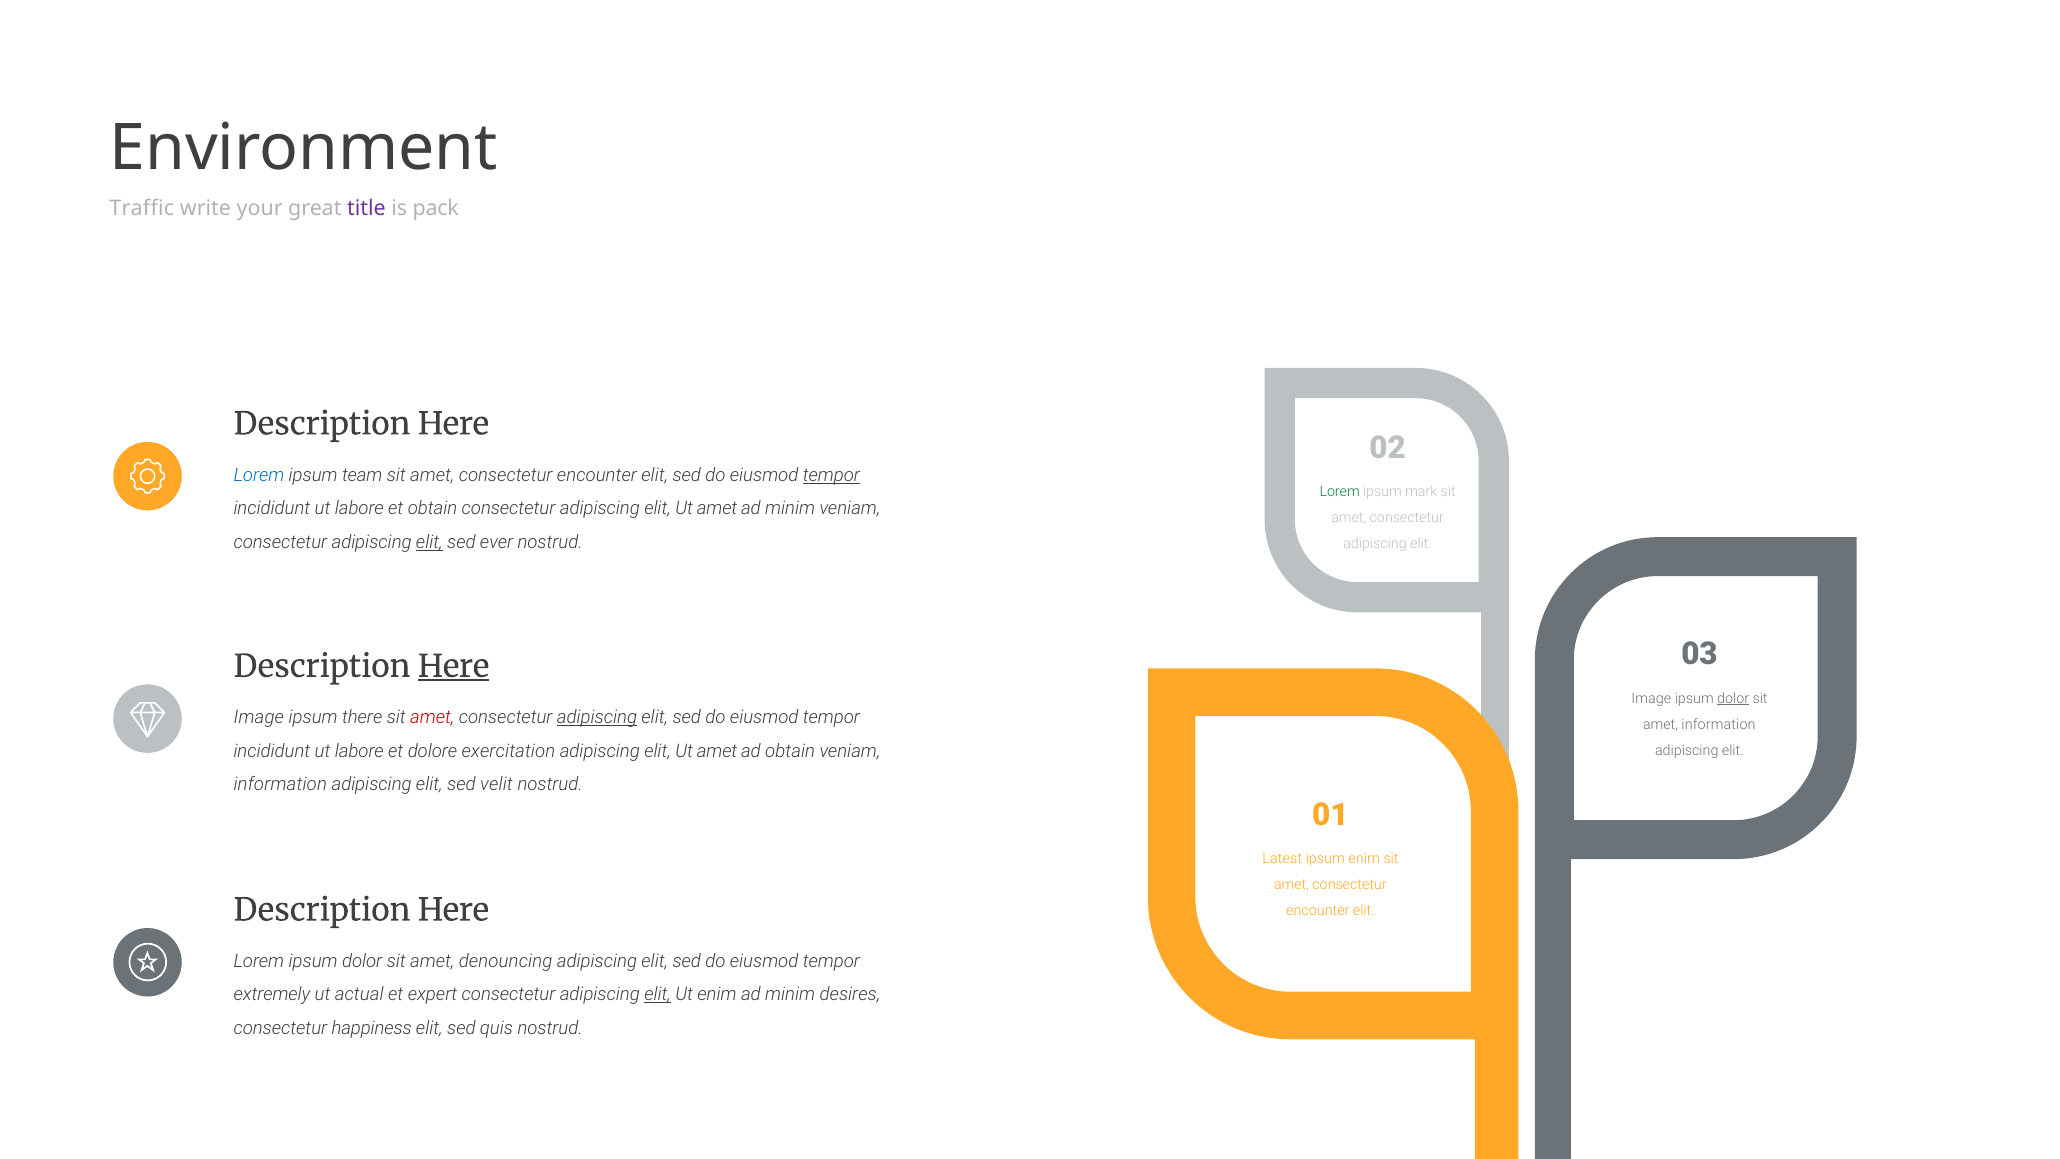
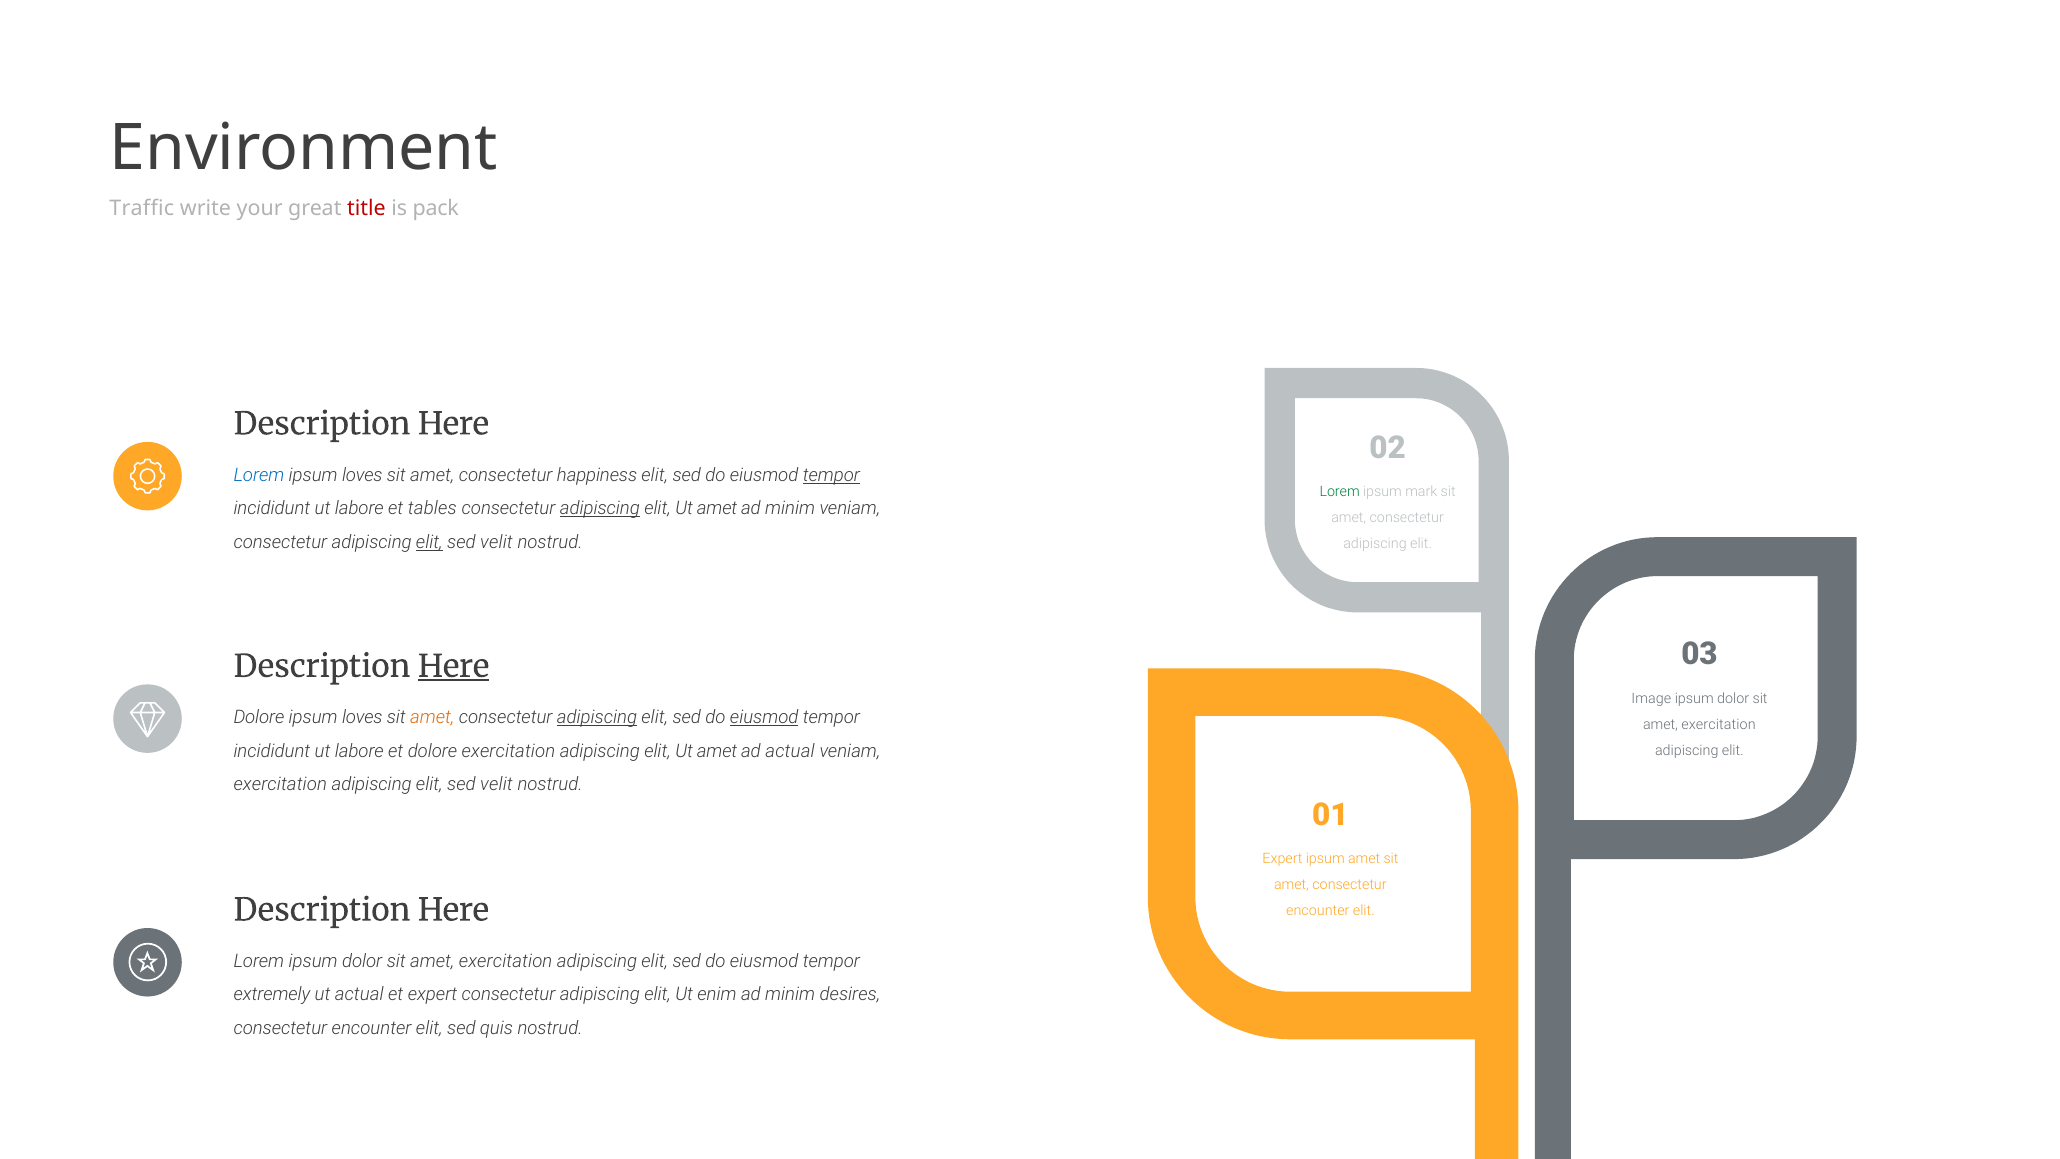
title colour: purple -> red
team at (362, 475): team -> loves
encounter at (597, 475): encounter -> happiness
et obtain: obtain -> tables
adipiscing at (600, 509) underline: none -> present
ever at (497, 542): ever -> velit
dolor at (1733, 699) underline: present -> none
Image at (259, 718): Image -> Dolore
there at (362, 718): there -> loves
amet at (432, 718) colour: red -> orange
eiusmod at (764, 718) underline: none -> present
information at (1718, 725): information -> exercitation
ad obtain: obtain -> actual
information at (280, 785): information -> exercitation
Latest at (1282, 859): Latest -> Expert
ipsum enim: enim -> amet
denouncing at (506, 961): denouncing -> exercitation
elit at (658, 995) underline: present -> none
happiness at (372, 1028): happiness -> encounter
